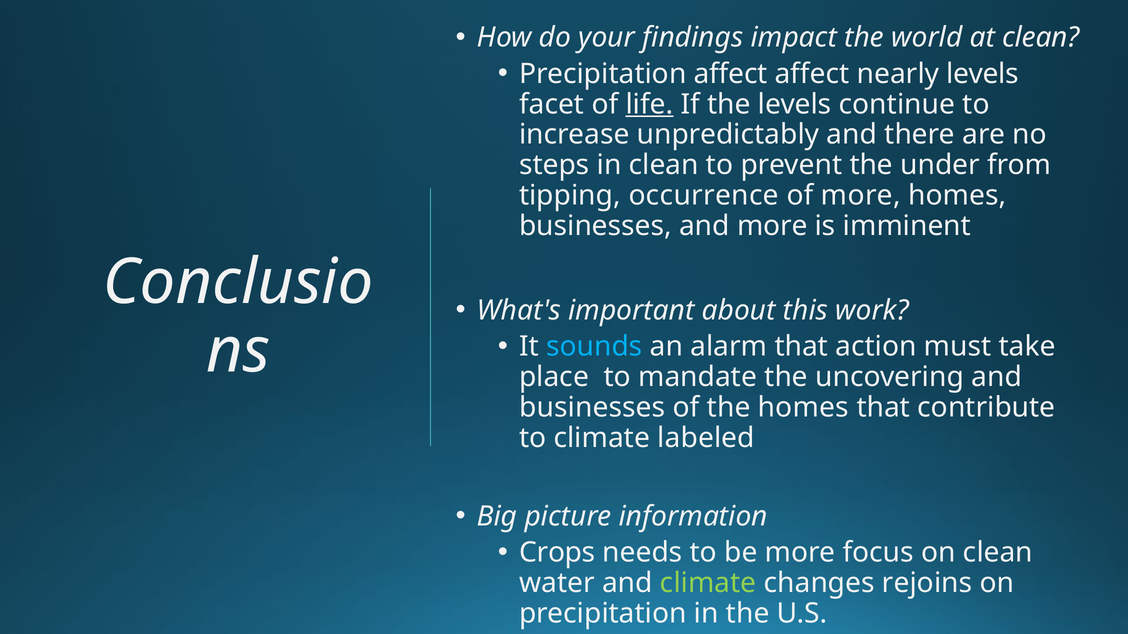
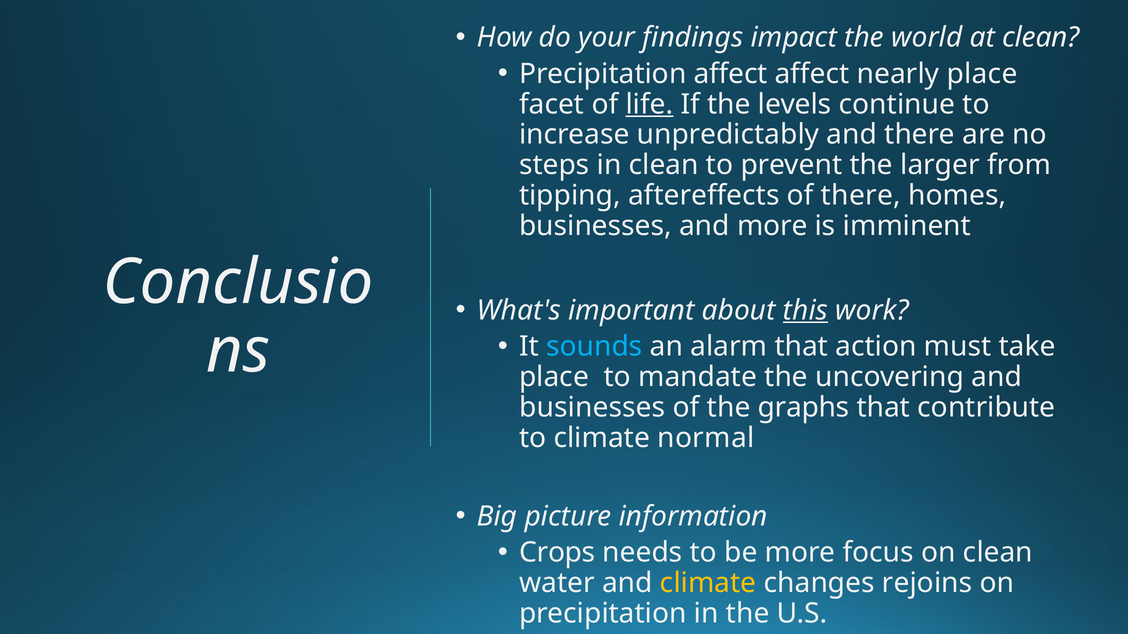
nearly levels: levels -> place
under: under -> larger
occurrence: occurrence -> aftereffects
of more: more -> there
this underline: none -> present
the homes: homes -> graphs
labeled: labeled -> normal
climate at (708, 583) colour: light green -> yellow
